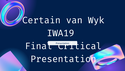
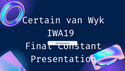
Critical: Critical -> Constant
